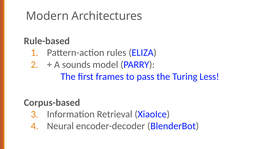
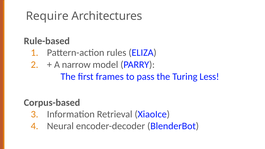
Modern: Modern -> Require
sounds: sounds -> narrow
